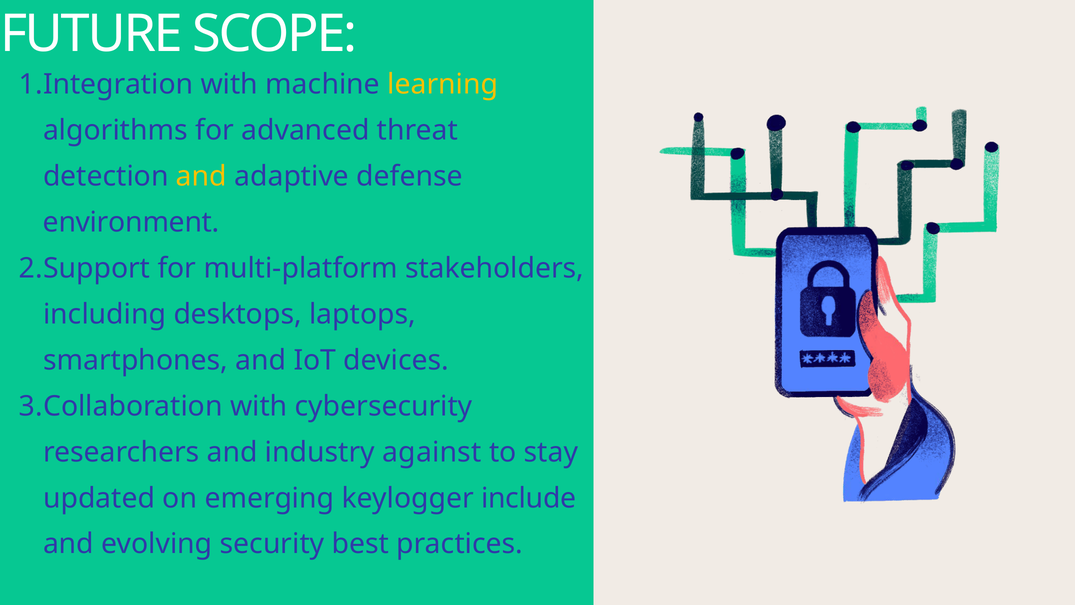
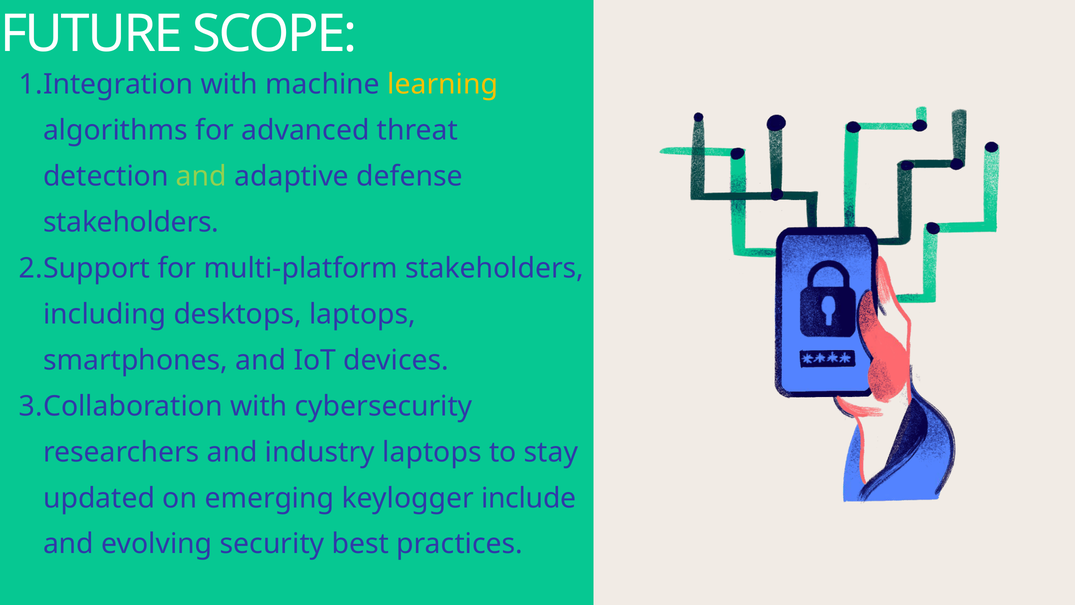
and at (201, 176) colour: yellow -> light green
environment at (131, 222): environment -> stakeholders
industry against: against -> laptops
